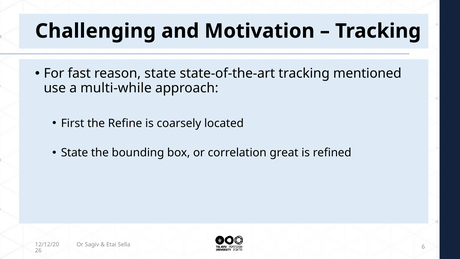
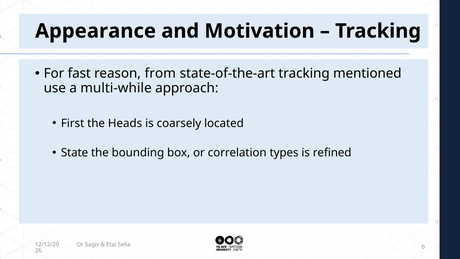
Challenging: Challenging -> Appearance
reason state: state -> from
Refine: Refine -> Heads
great: great -> types
